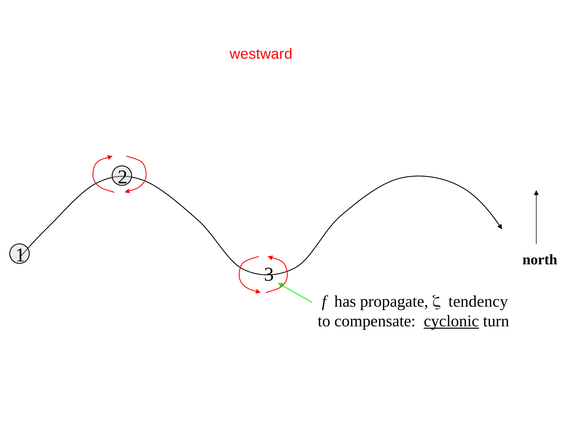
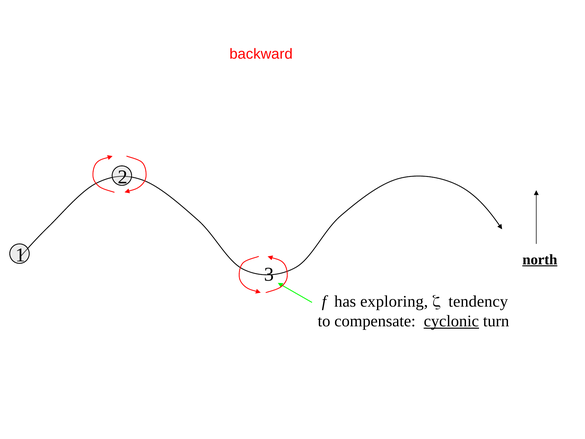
westward: westward -> backward
north underline: none -> present
propagate: propagate -> exploring
